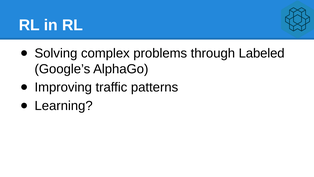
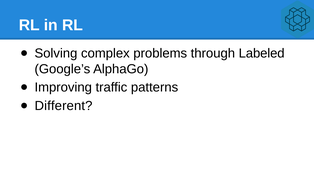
Learning: Learning -> Different
